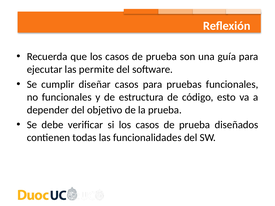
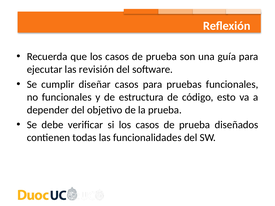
permite: permite -> revisión
